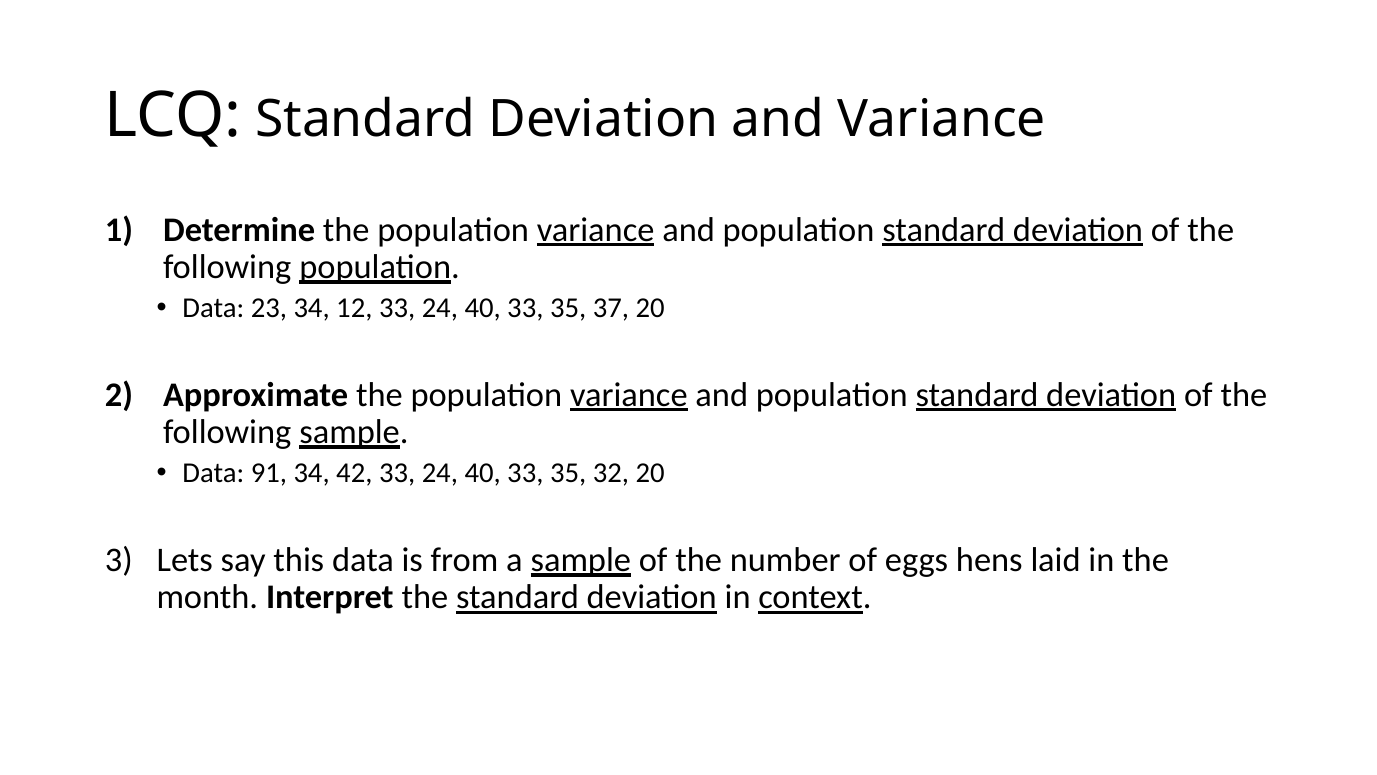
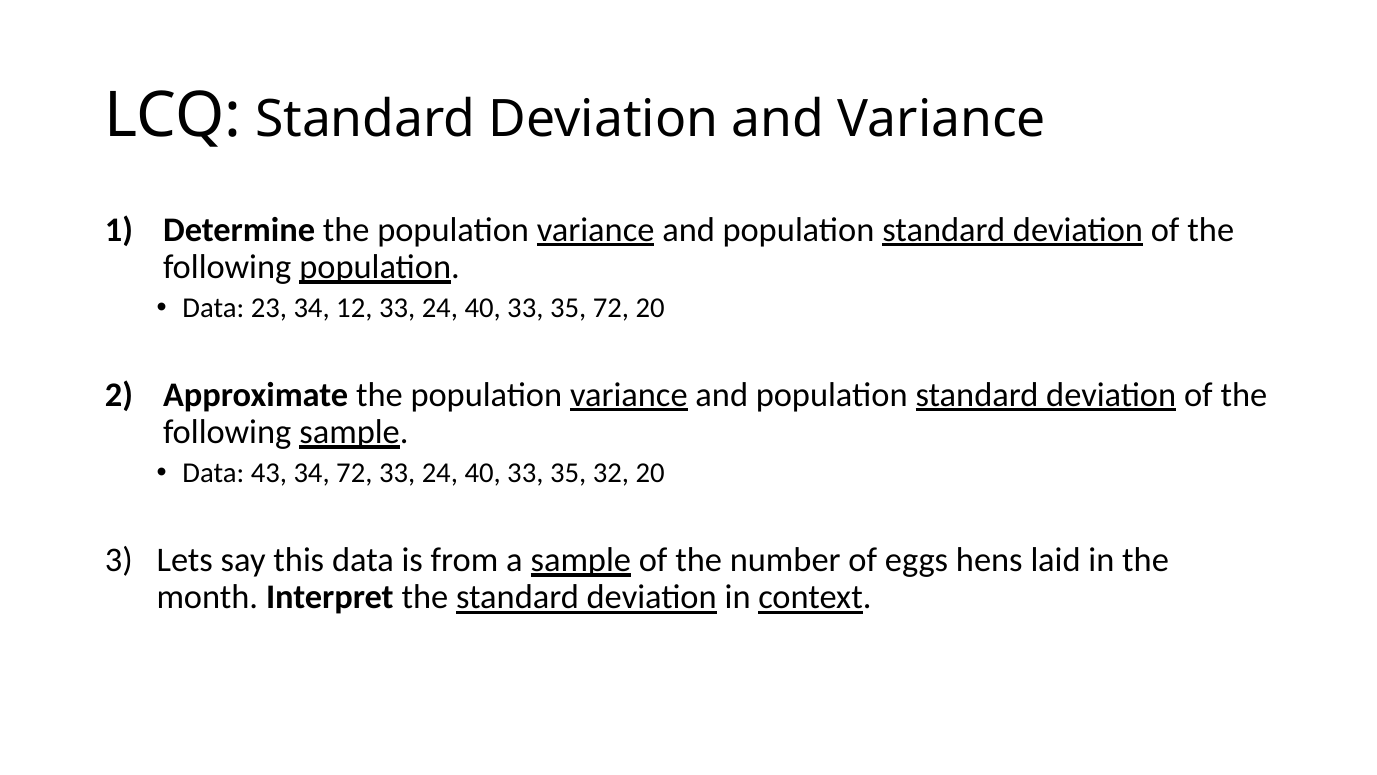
35 37: 37 -> 72
91: 91 -> 43
34 42: 42 -> 72
